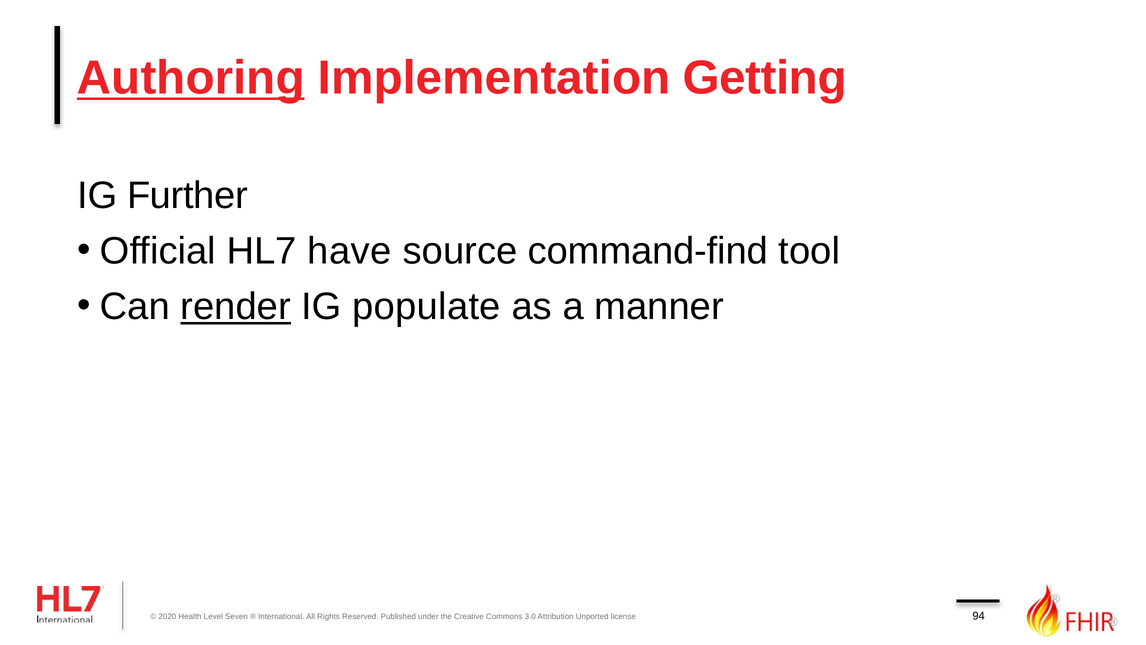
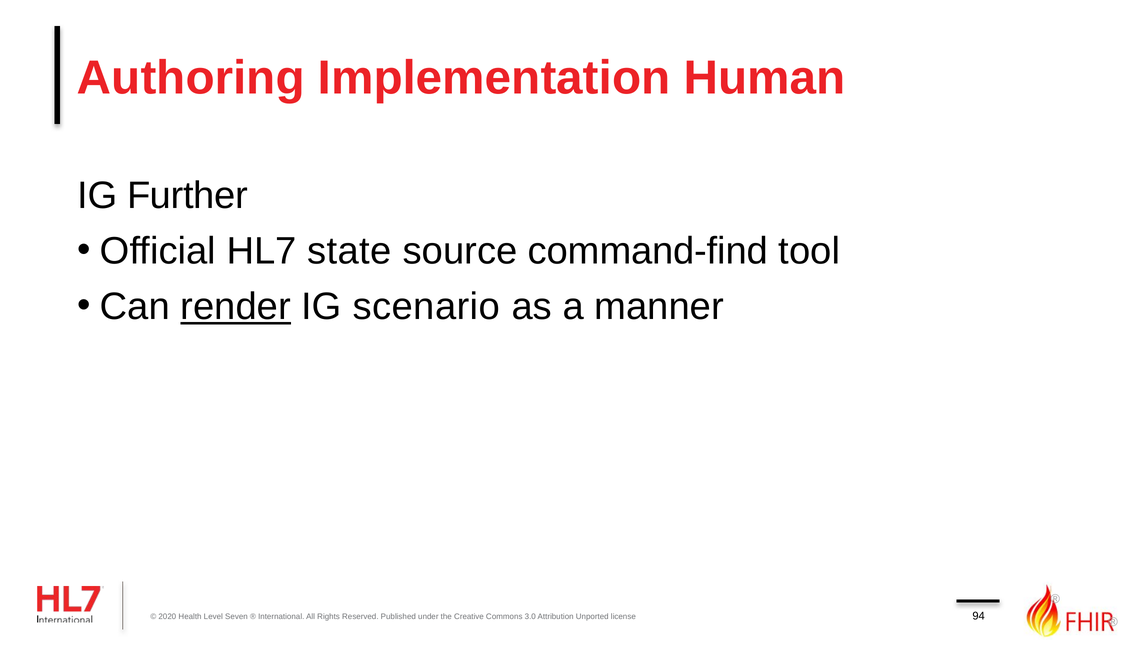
Authoring underline: present -> none
Getting: Getting -> Human
have: have -> state
populate: populate -> scenario
